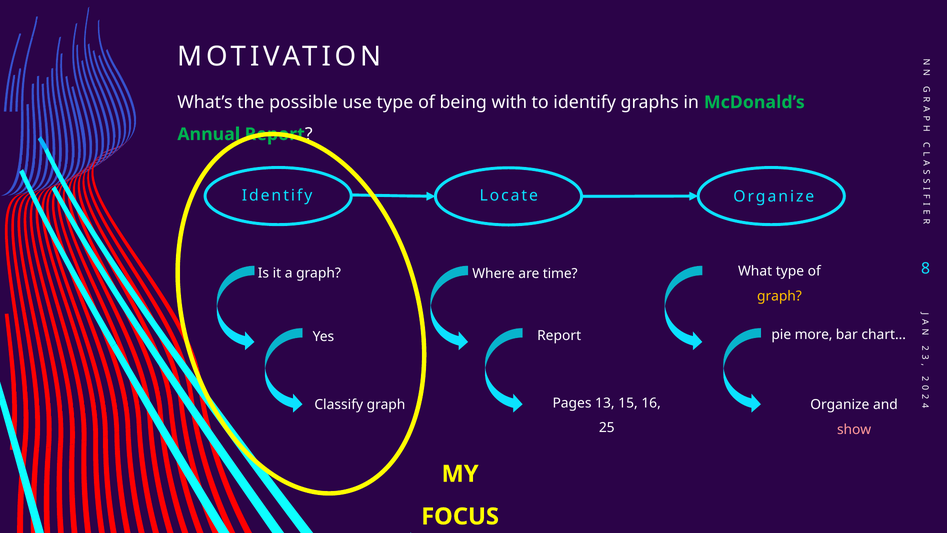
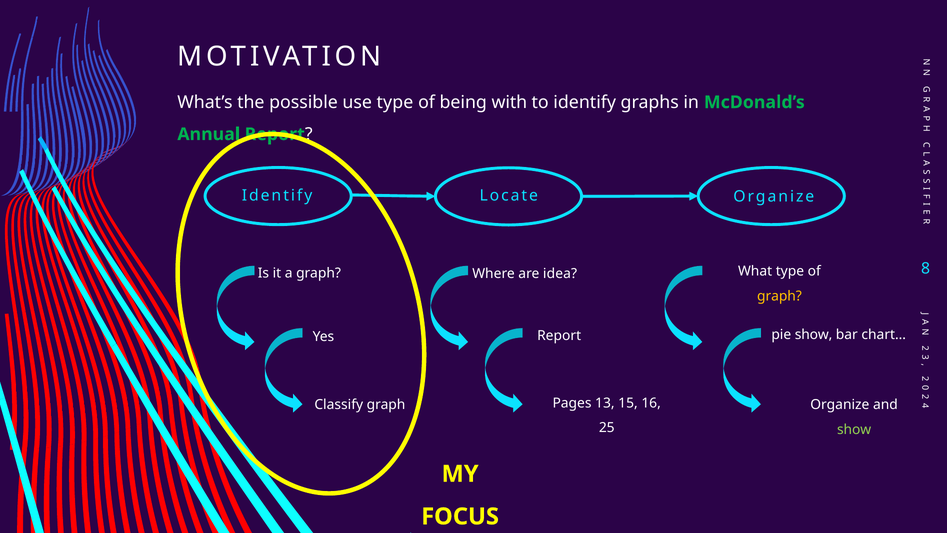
time: time -> idea
pie more: more -> show
show at (854, 429) colour: pink -> light green
